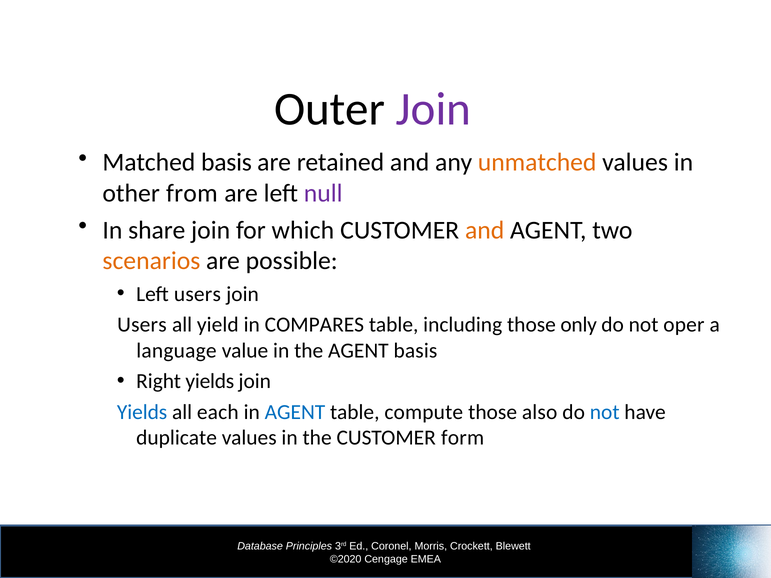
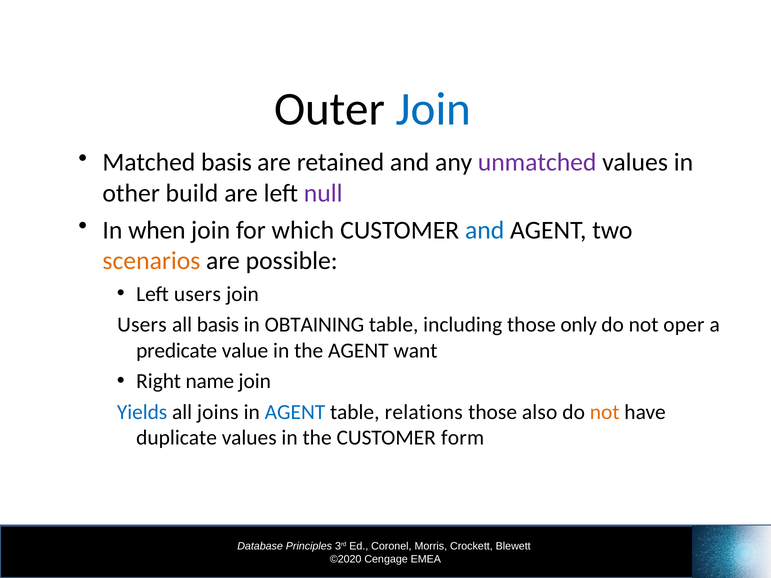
Join at (433, 109) colour: purple -> blue
unmatched colour: orange -> purple
from: from -> build
share: share -> when
and at (485, 230) colour: orange -> blue
all yield: yield -> basis
COMPARES: COMPARES -> OBTAINING
language: language -> predicate
AGENT basis: basis -> want
Right yields: yields -> name
each: each -> joins
compute: compute -> relations
not at (605, 412) colour: blue -> orange
